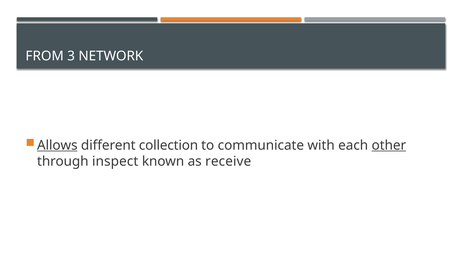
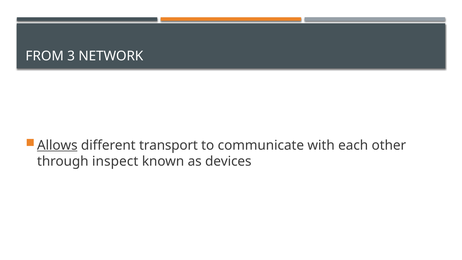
collection: collection -> transport
other underline: present -> none
receive: receive -> devices
